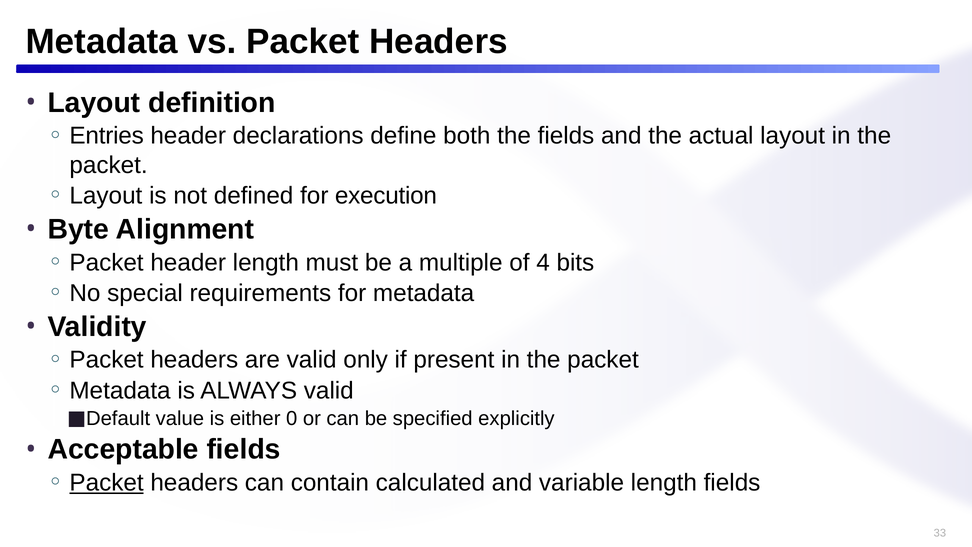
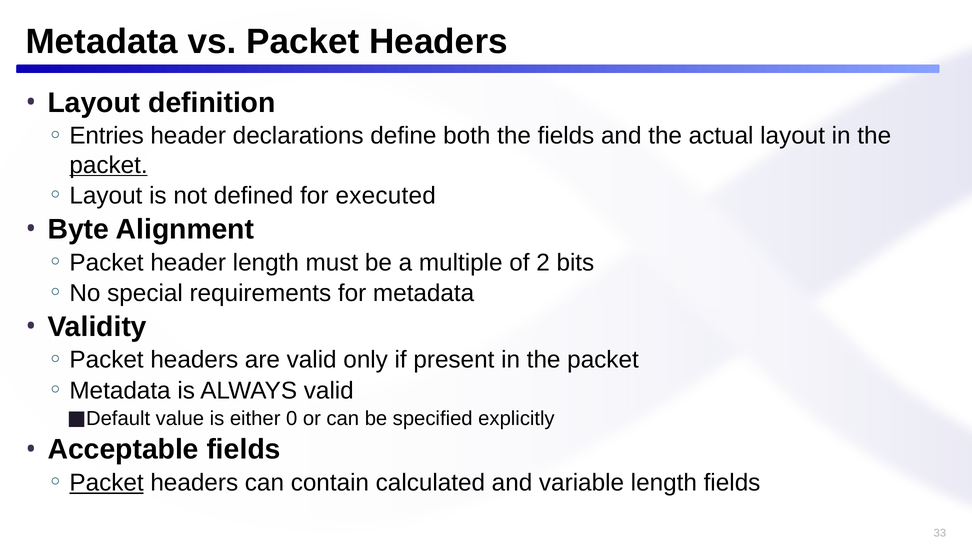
packet at (109, 165) underline: none -> present
execution: execution -> executed
4: 4 -> 2
